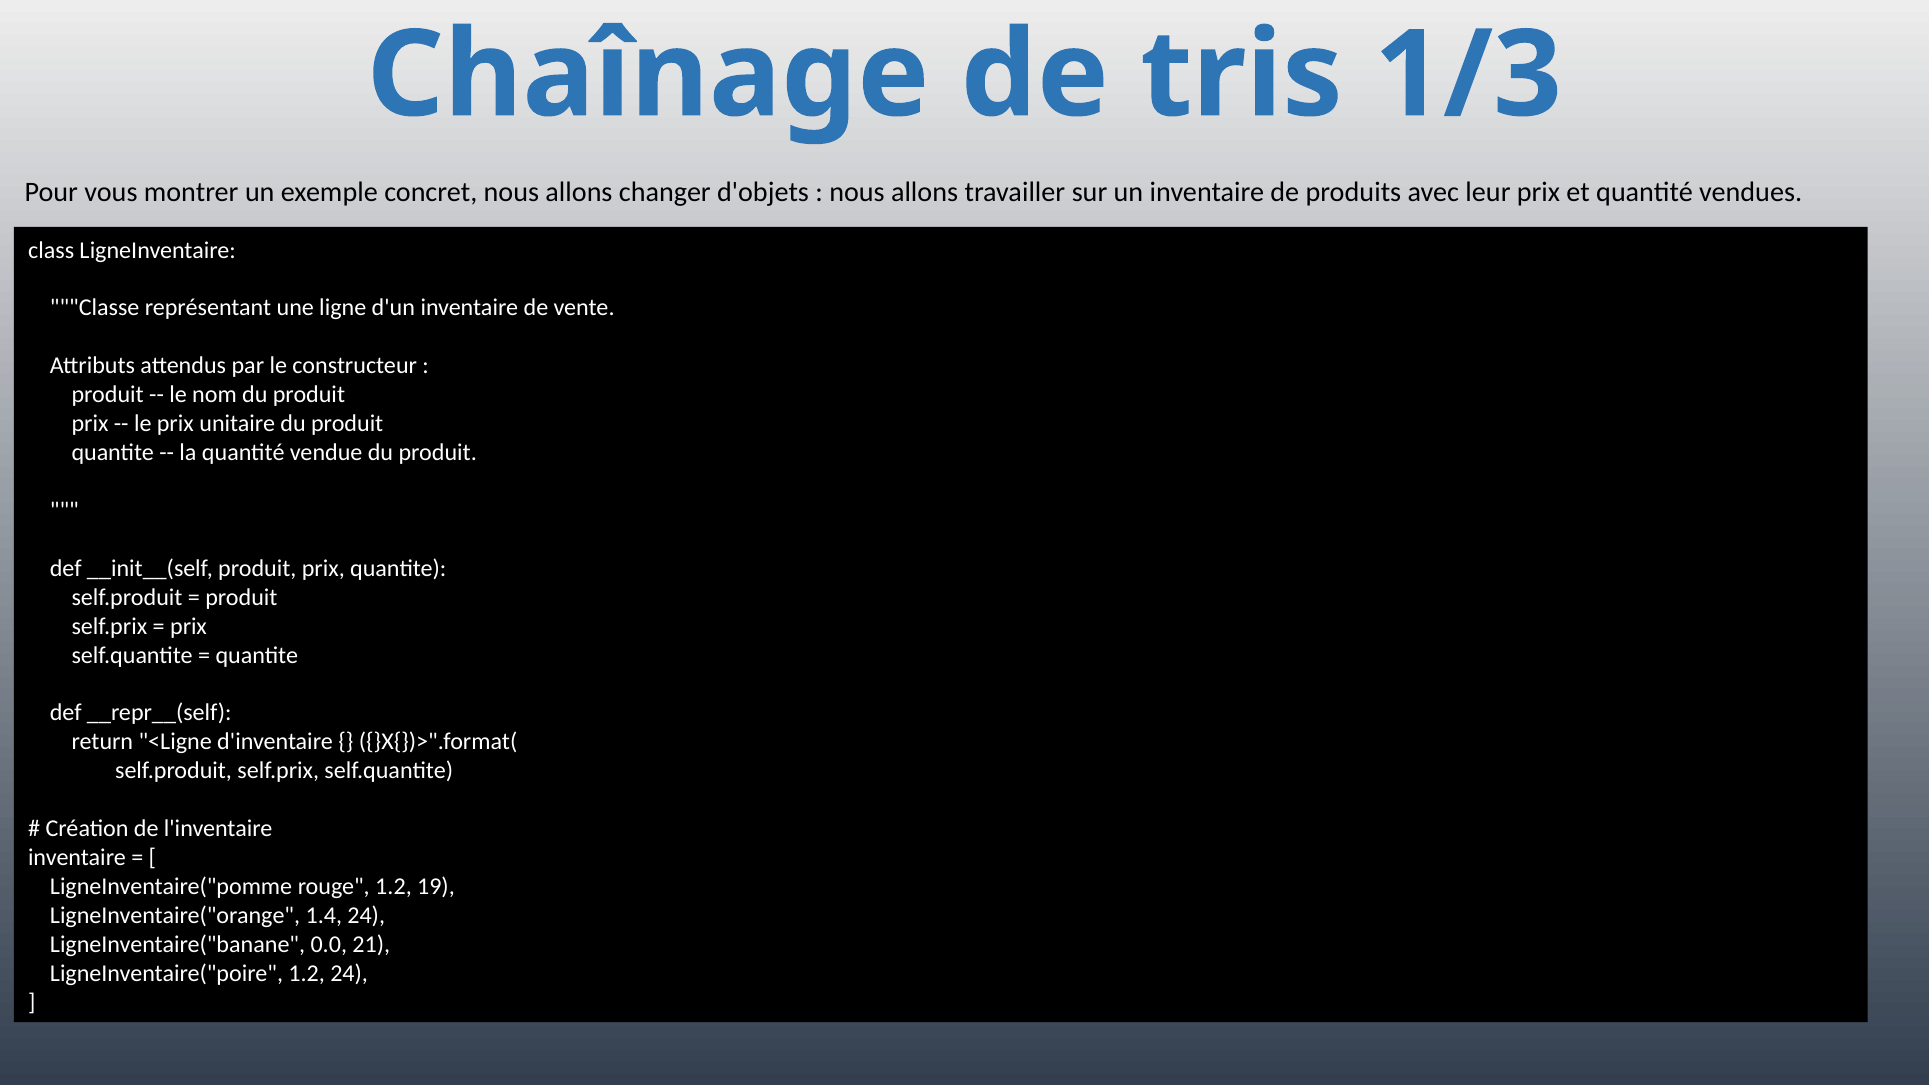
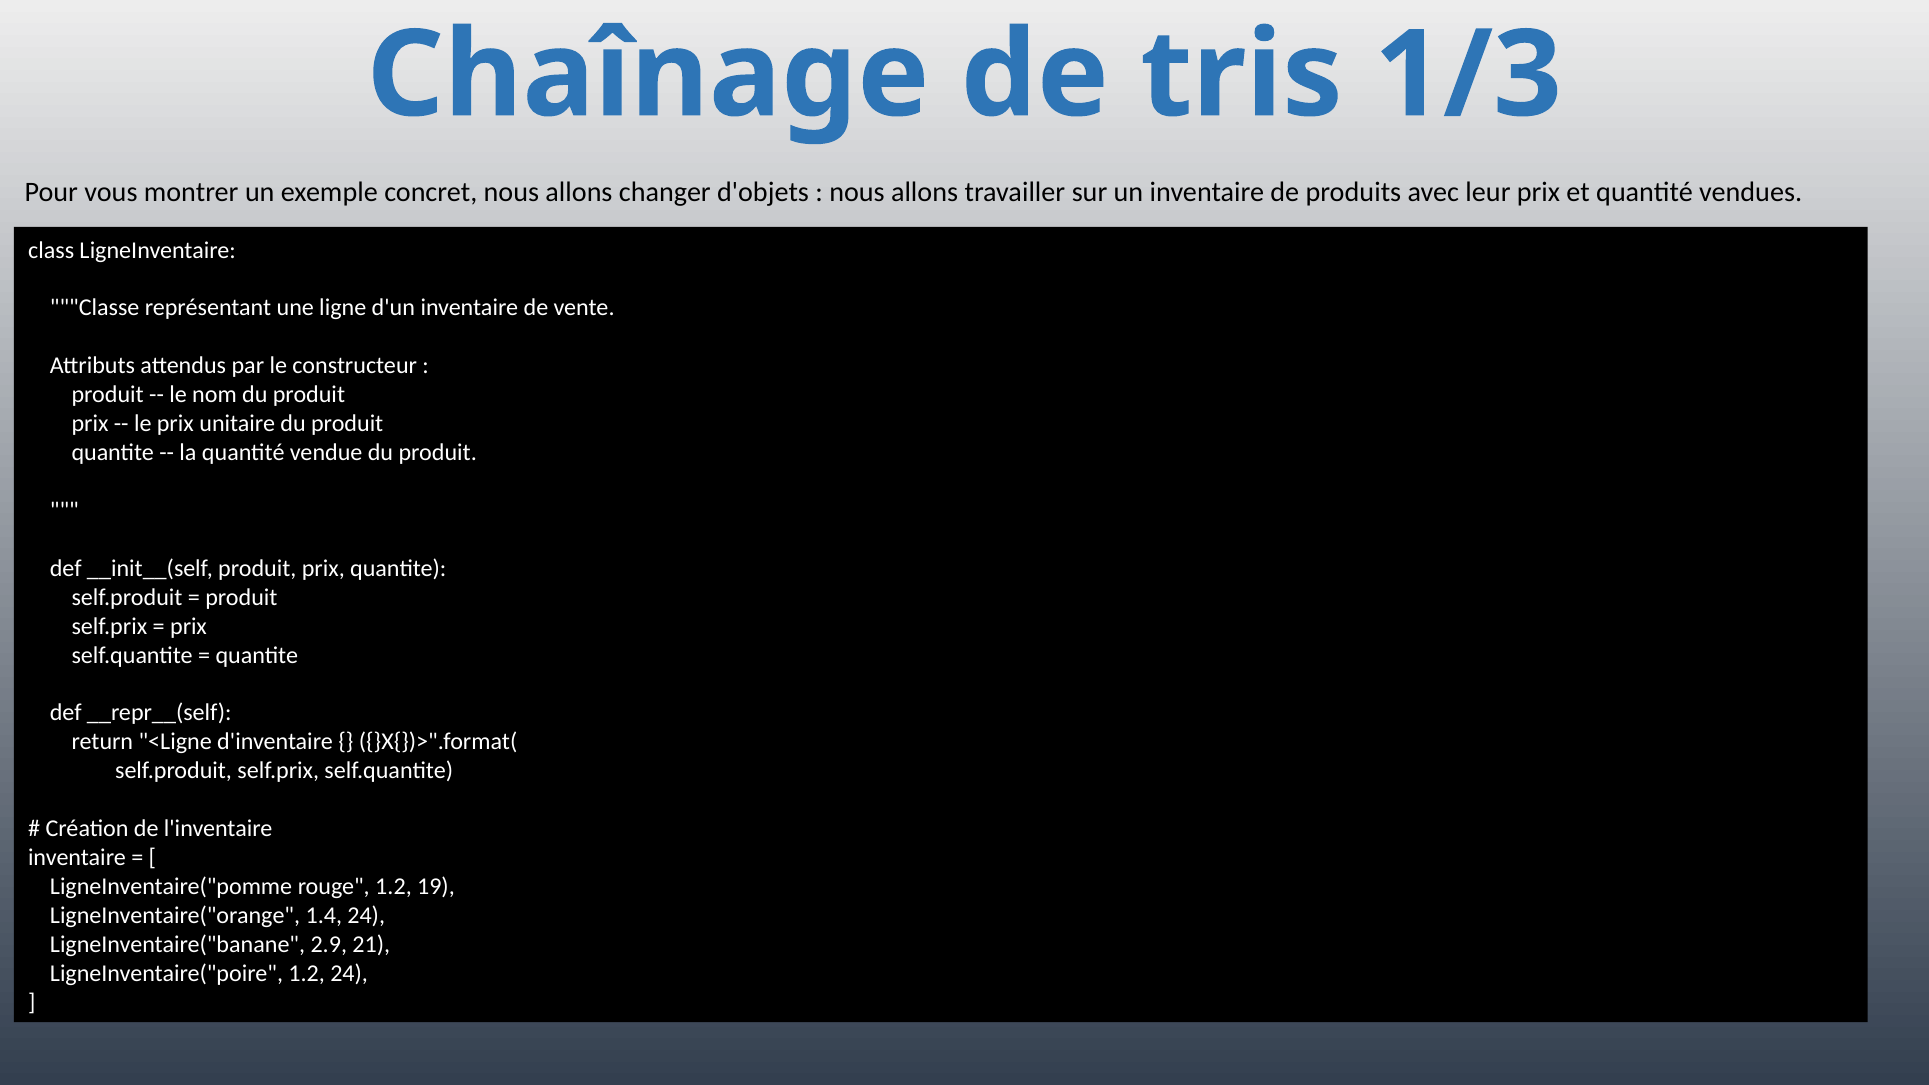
0.0: 0.0 -> 2.9
